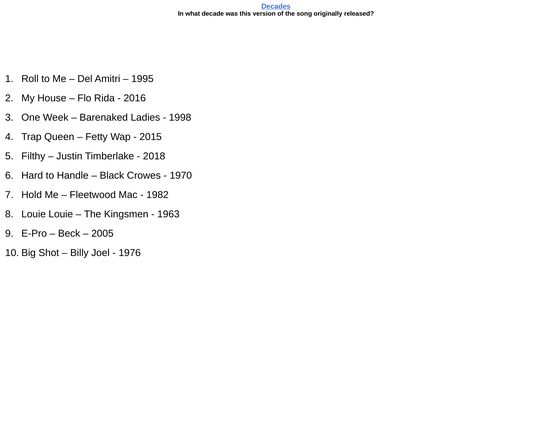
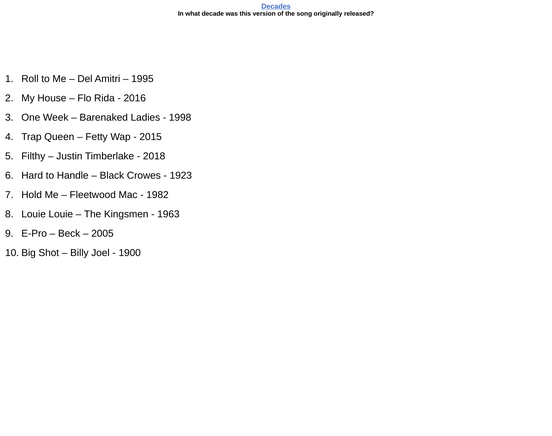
1970: 1970 -> 1923
1976: 1976 -> 1900
